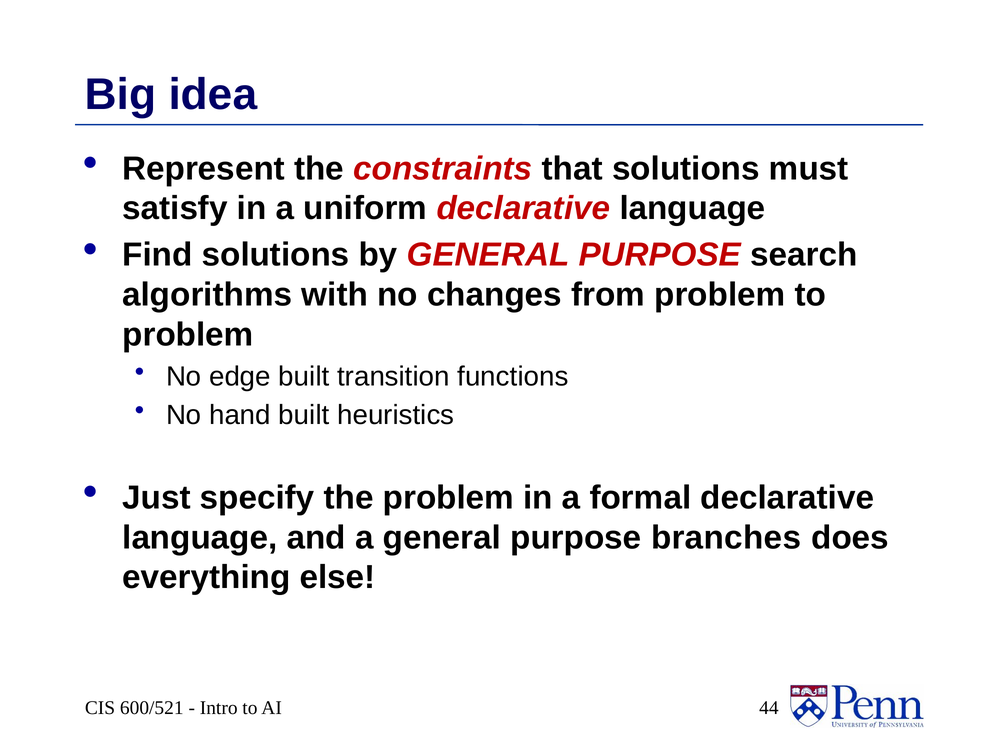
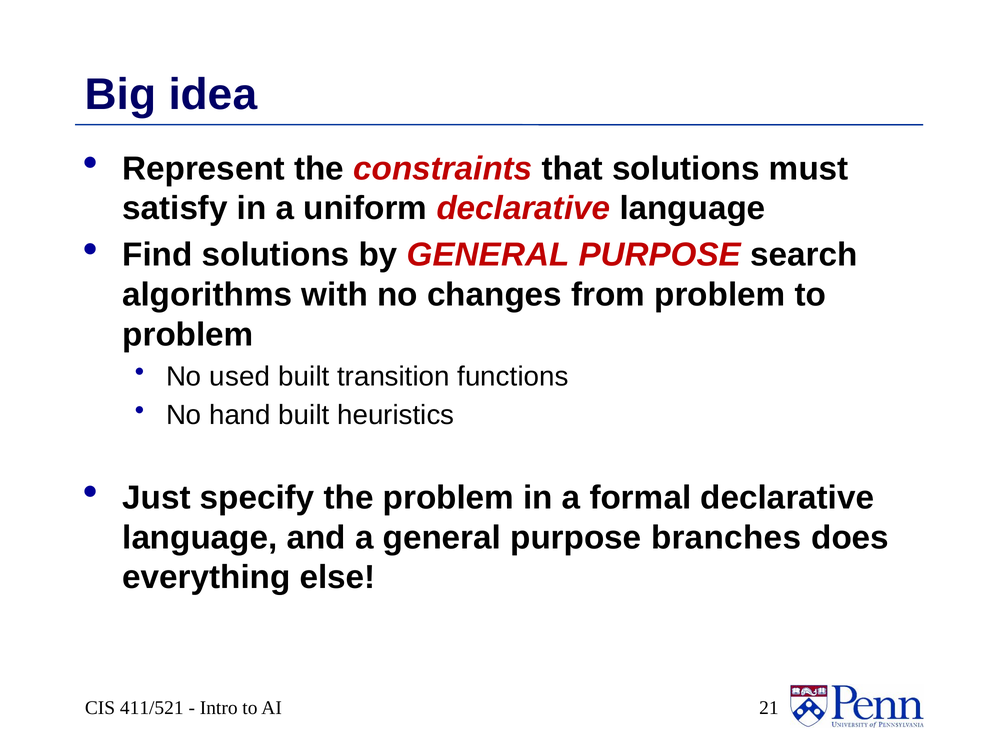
edge: edge -> used
600/521: 600/521 -> 411/521
44: 44 -> 21
